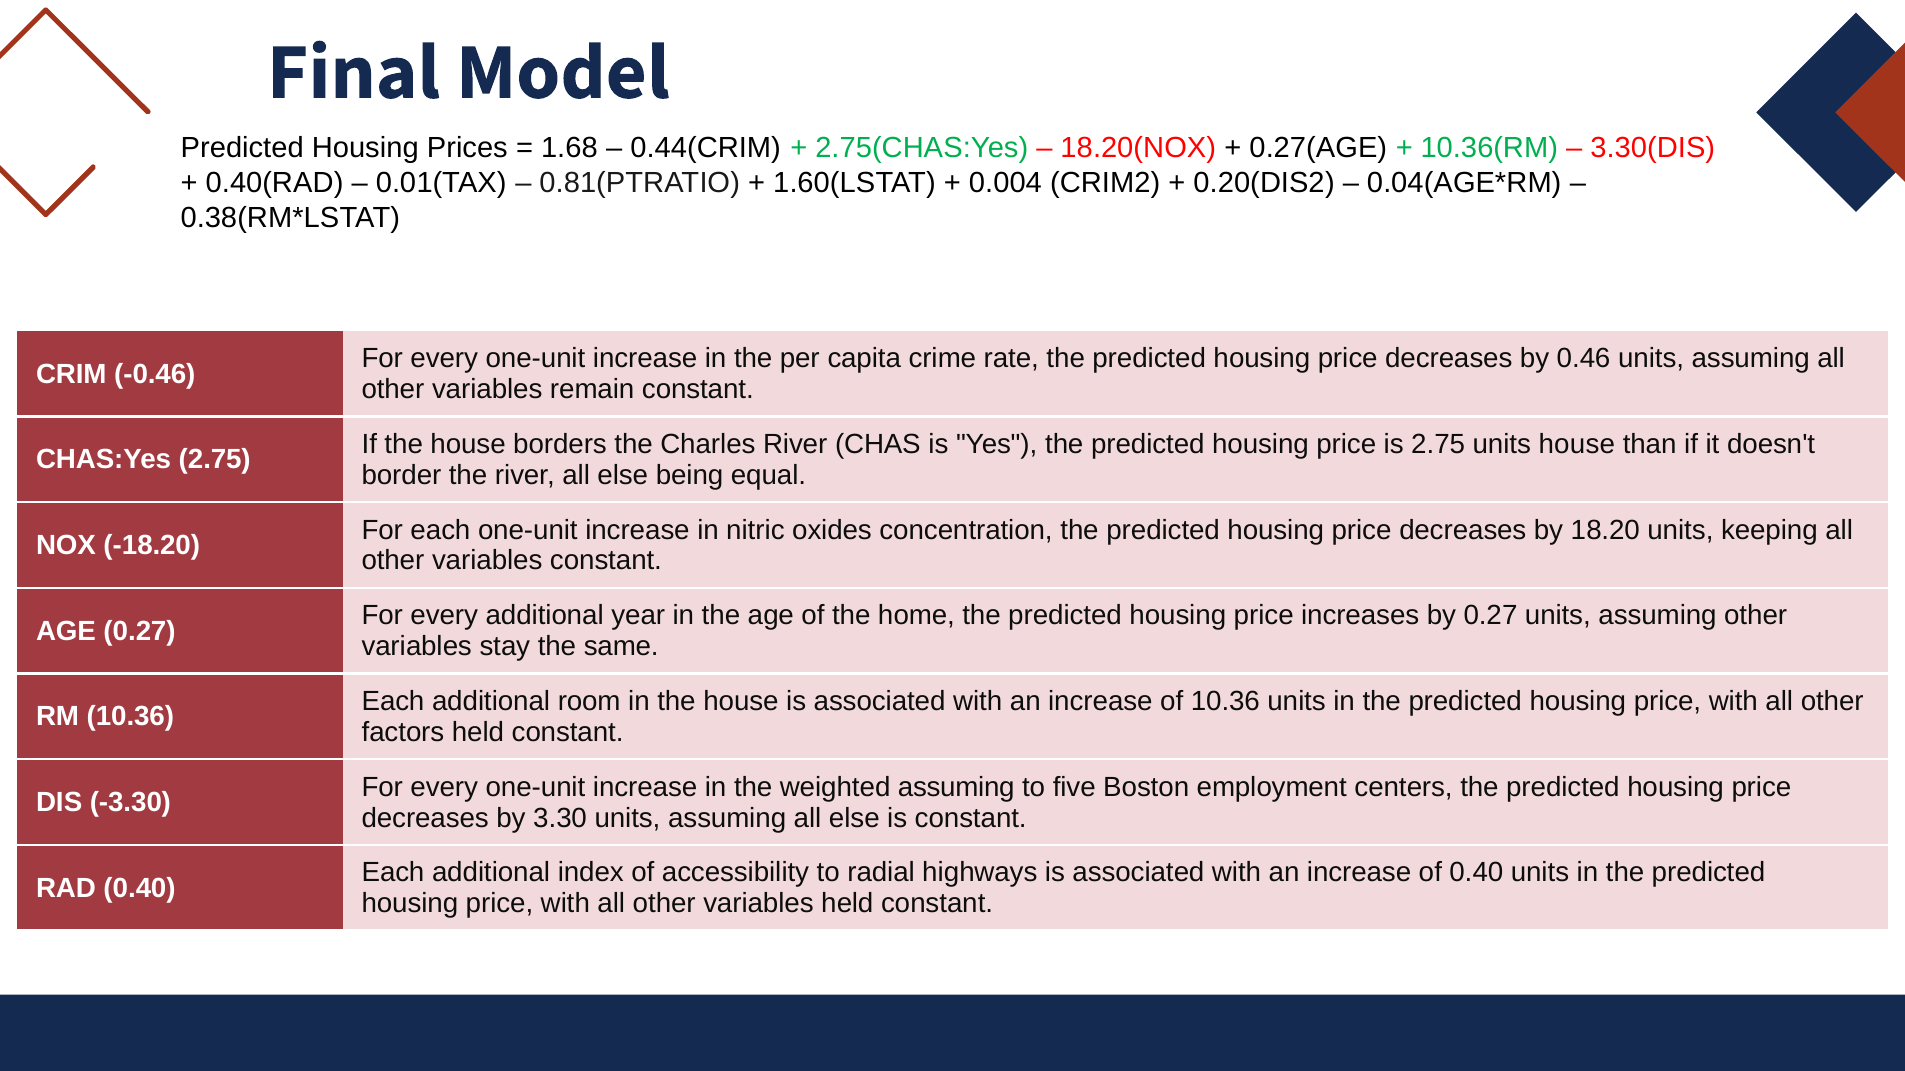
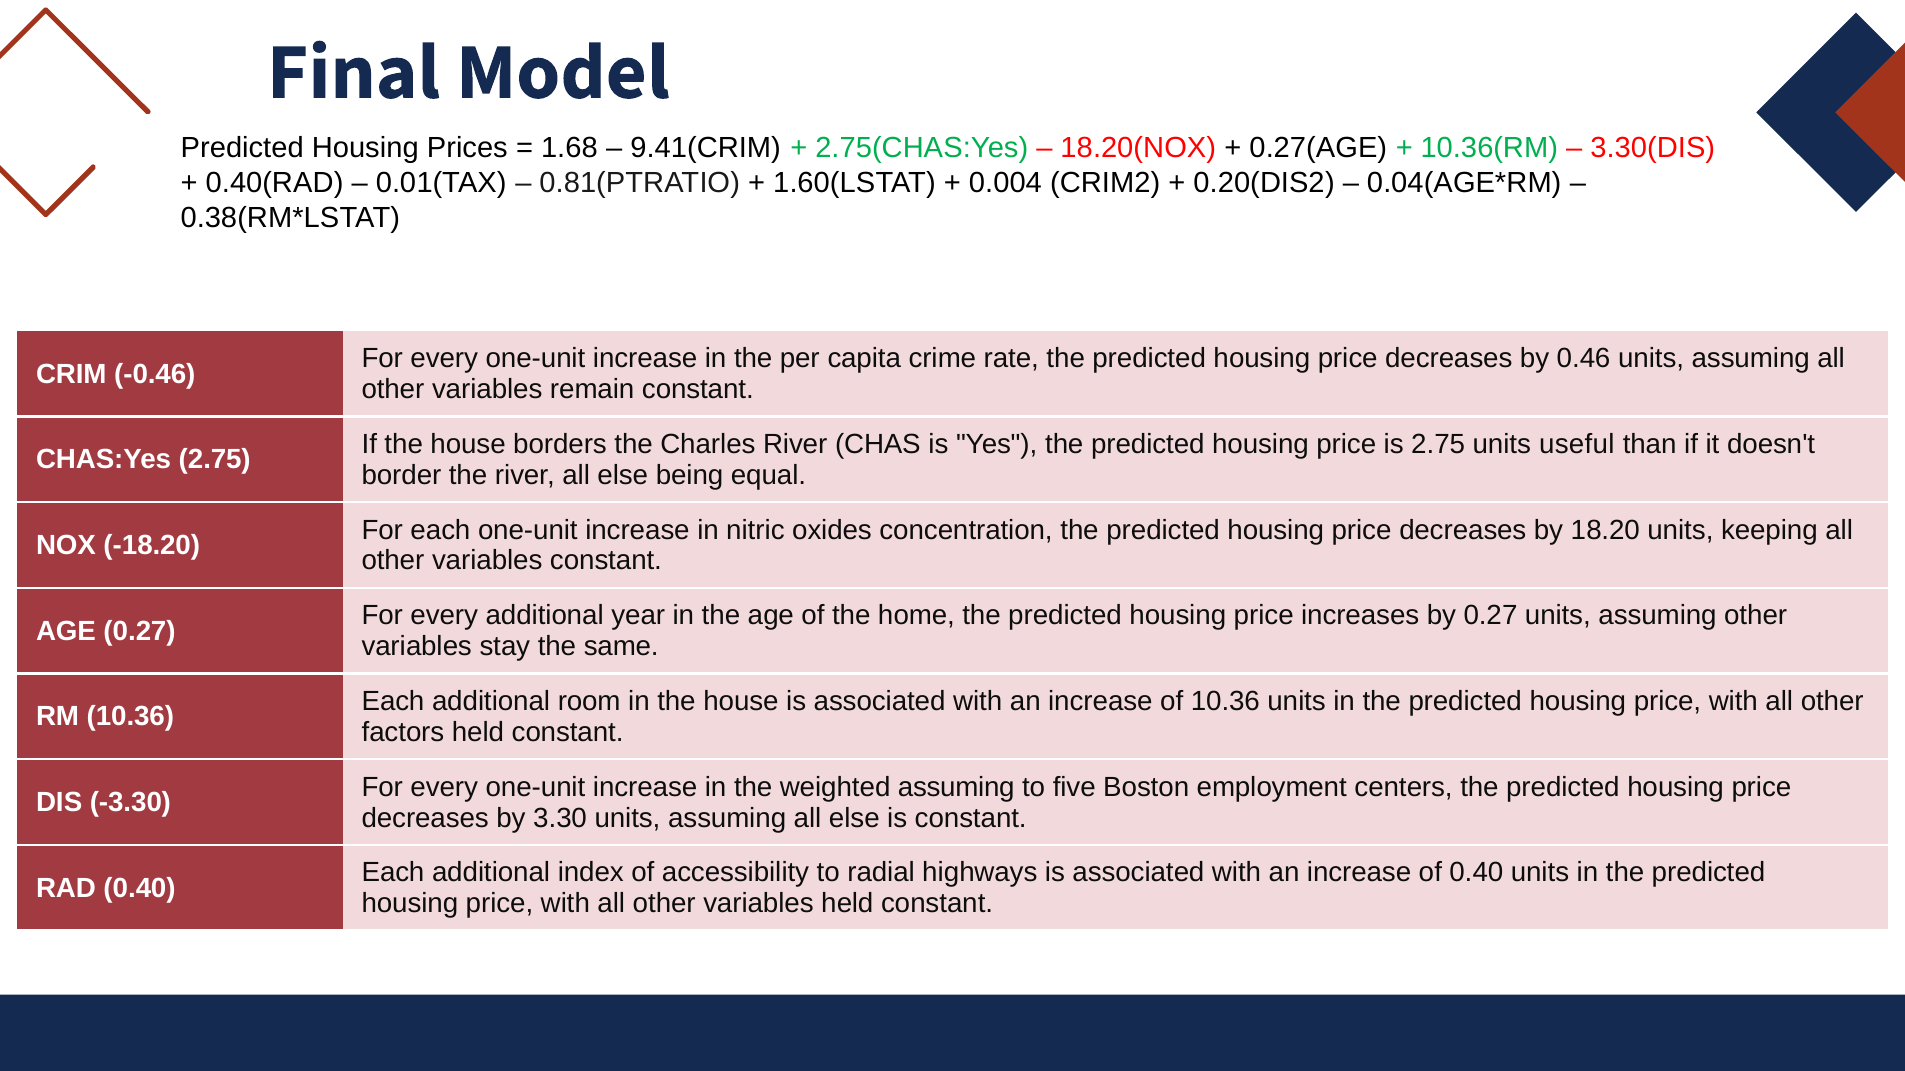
0.44(CRIM: 0.44(CRIM -> 9.41(CRIM
units house: house -> useful
